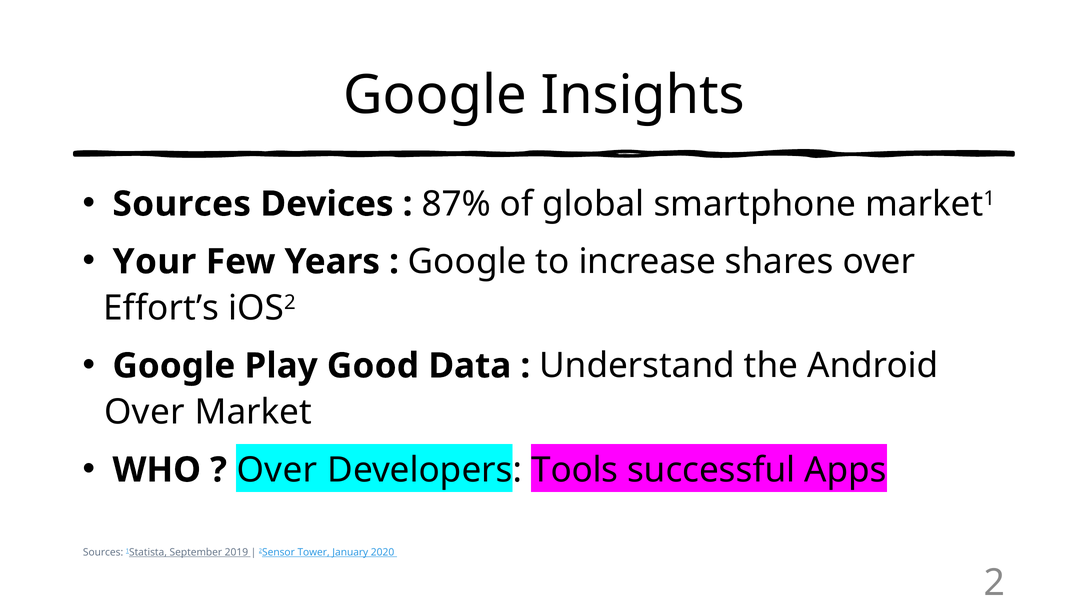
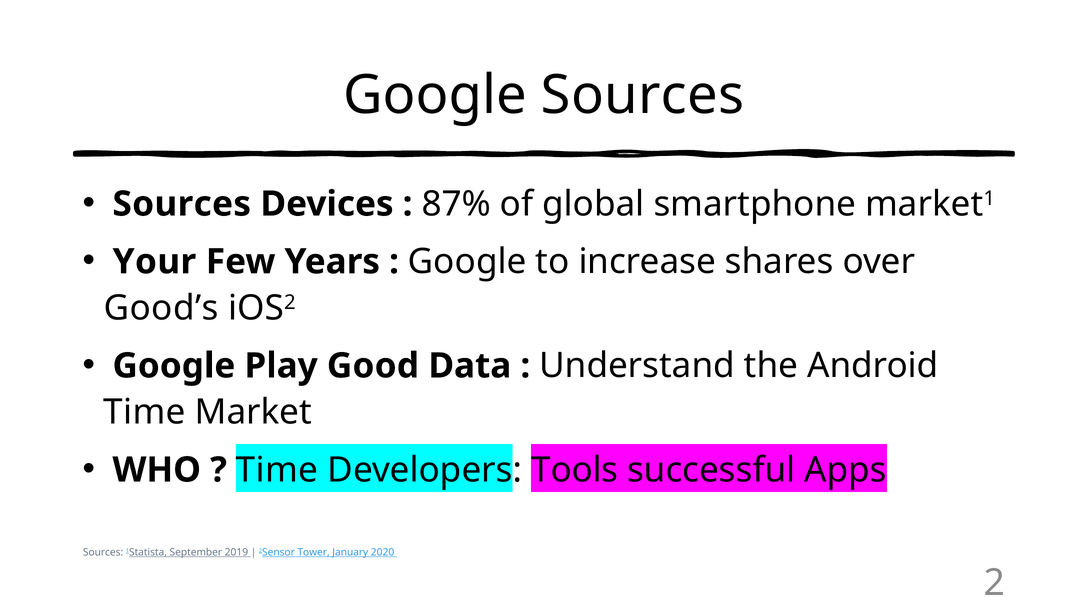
Google Insights: Insights -> Sources
Effort’s: Effort’s -> Good’s
Over at (144, 412): Over -> Time
Over at (277, 470): Over -> Time
